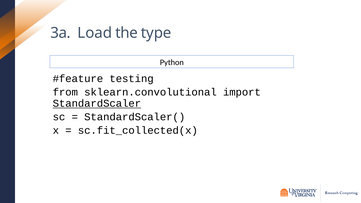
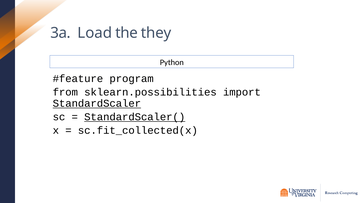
type: type -> they
testing: testing -> program
sklearn.convolutional: sklearn.convolutional -> sklearn.possibilities
StandardScaler( underline: none -> present
